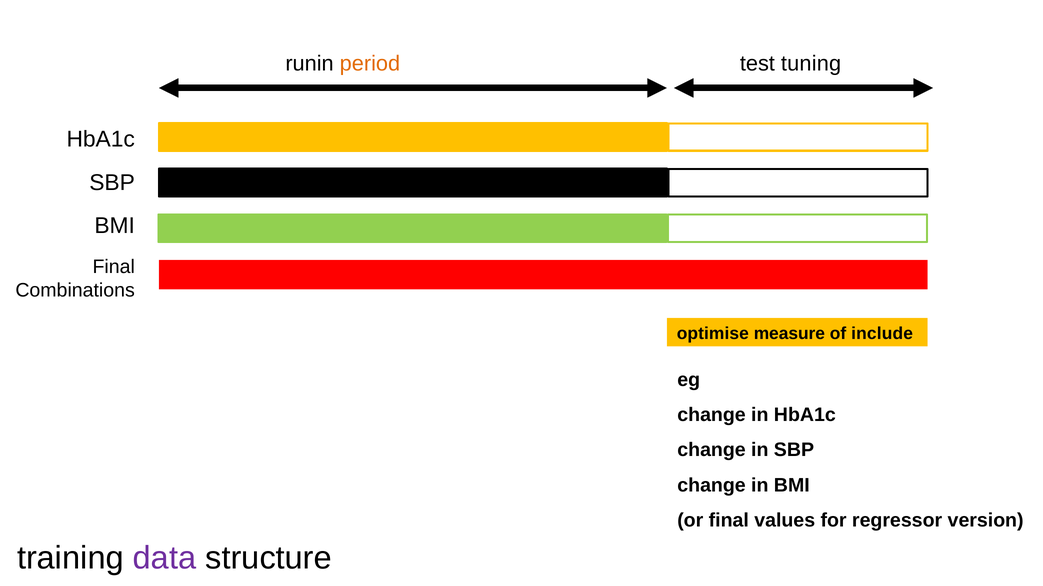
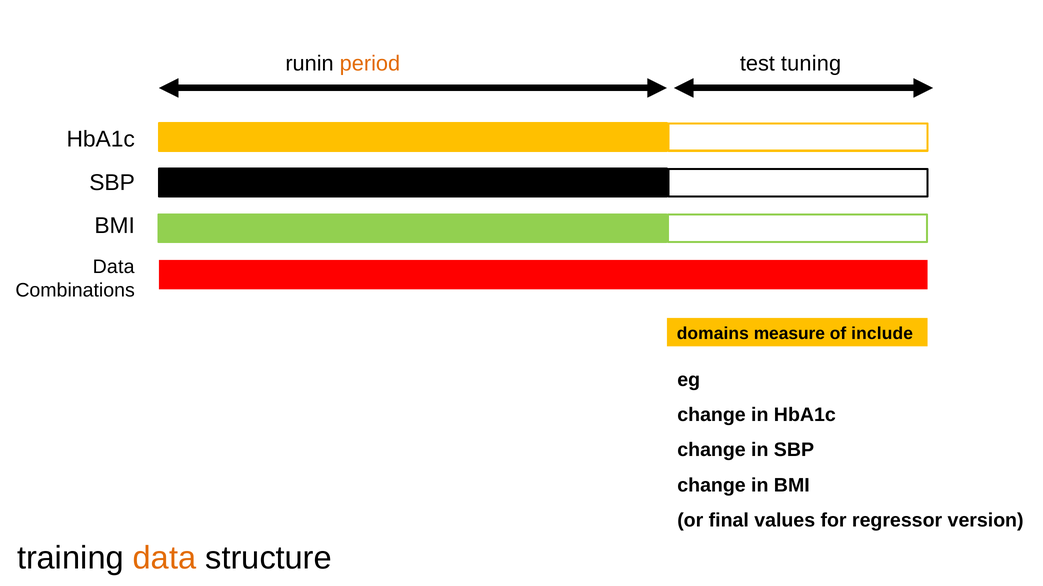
Final at (114, 267): Final -> Data
optimise: optimise -> domains
data at (165, 559) colour: purple -> orange
